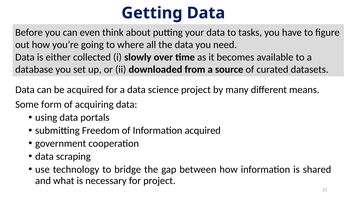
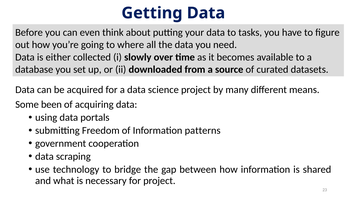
form: form -> been
Information acquired: acquired -> patterns
